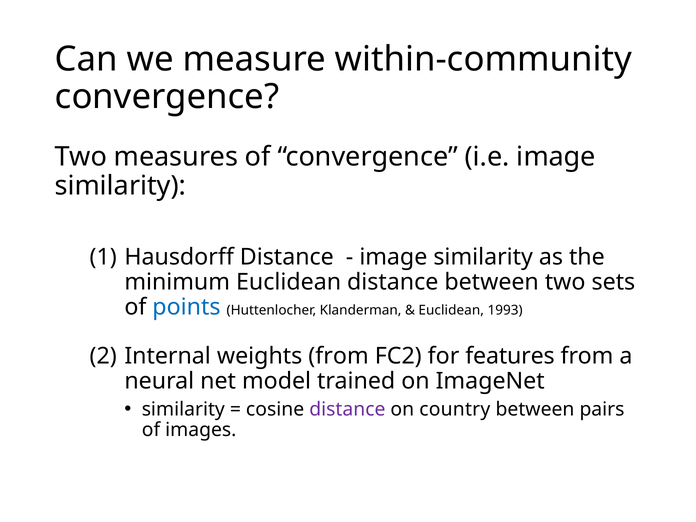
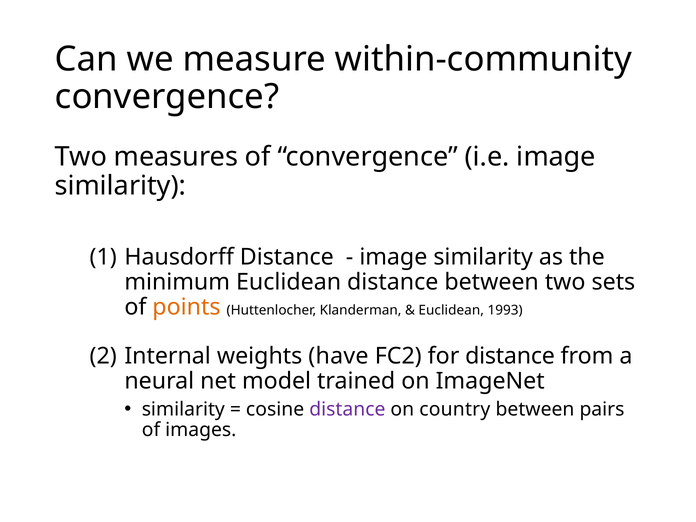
points colour: blue -> orange
weights from: from -> have
for features: features -> distance
